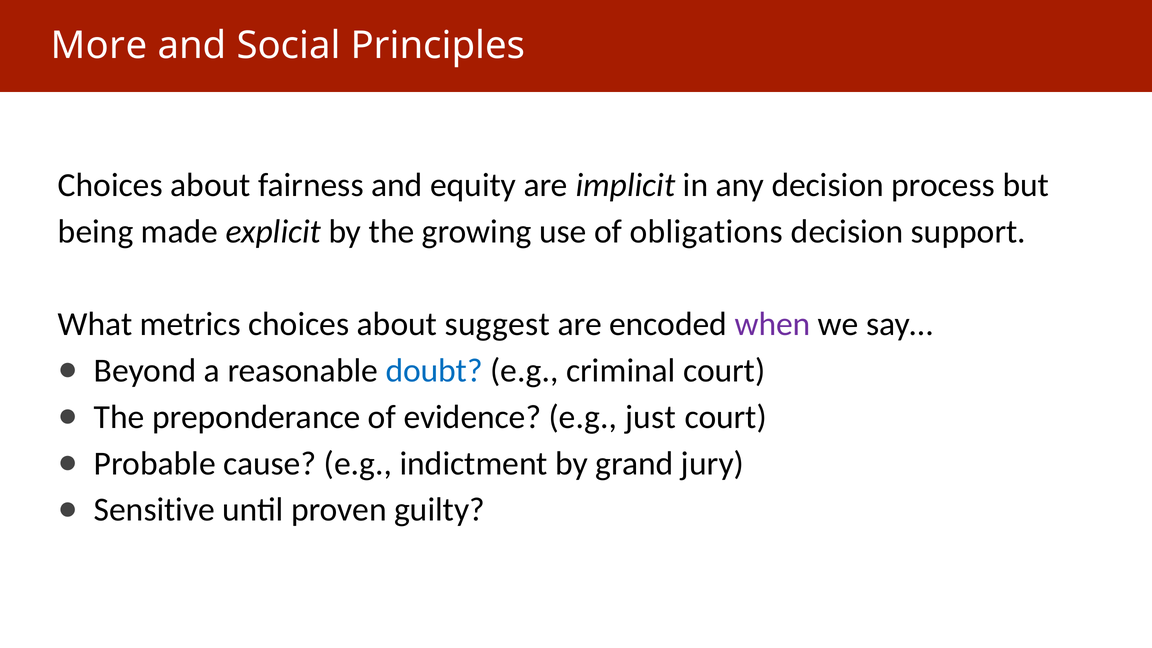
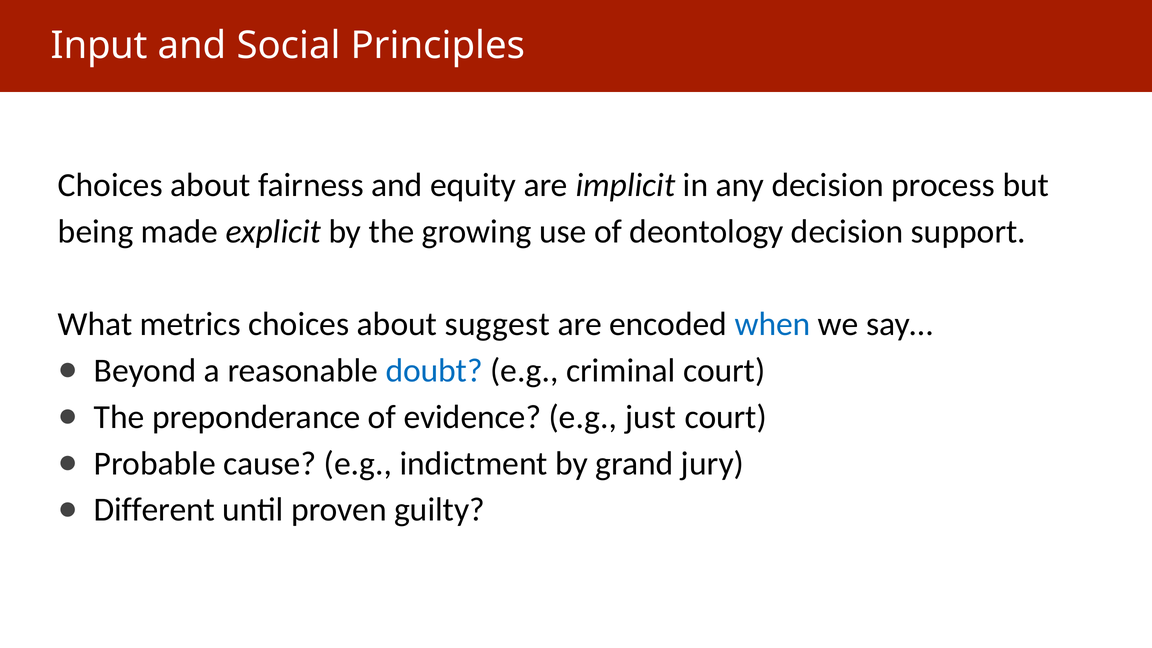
More: More -> Input
obligations: obligations -> deontology
when colour: purple -> blue
Sensitive: Sensitive -> Different
